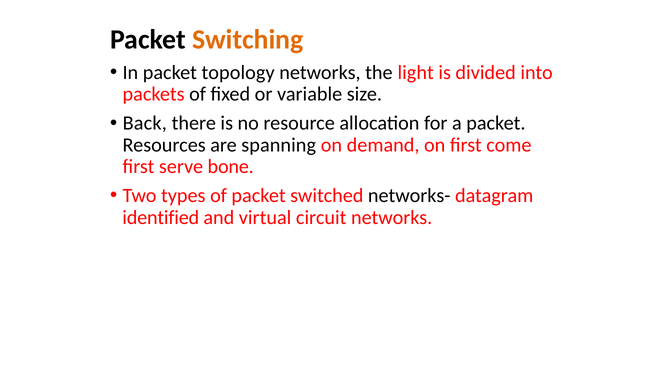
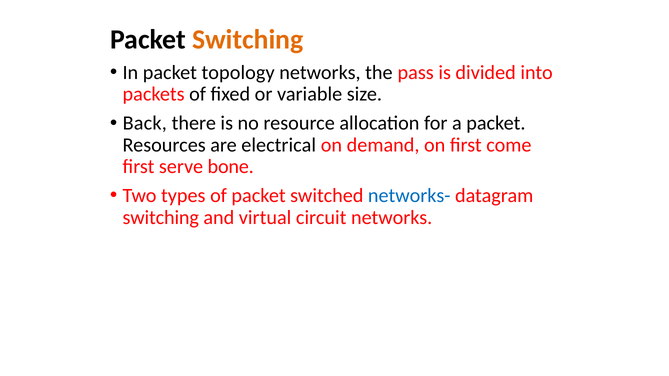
light: light -> pass
spanning: spanning -> electrical
networks- colour: black -> blue
identified at (161, 218): identified -> switching
